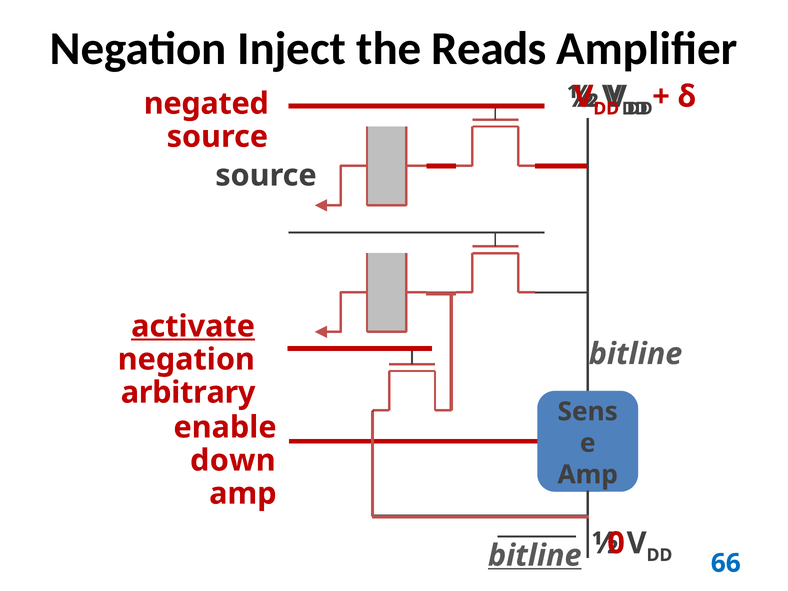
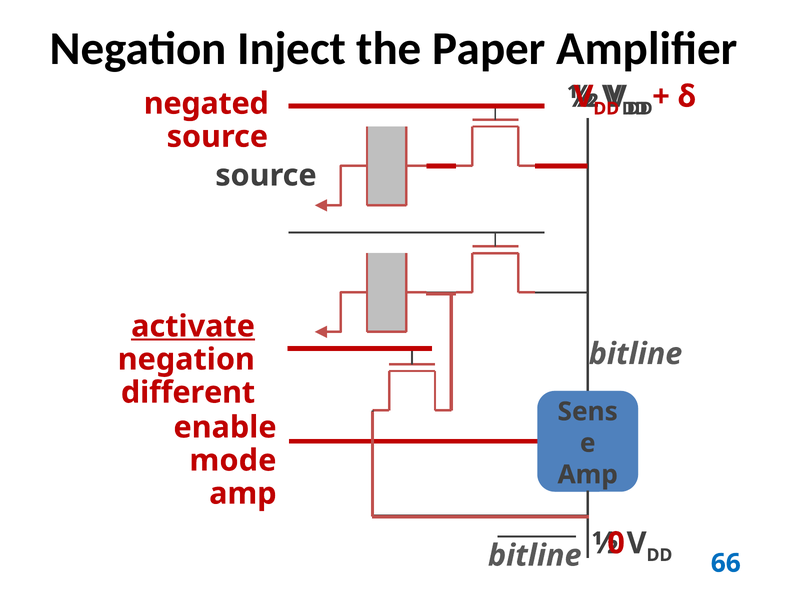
Reads: Reads -> Paper
arbitrary: arbitrary -> different
down: down -> mode
bitline at (535, 556) underline: present -> none
